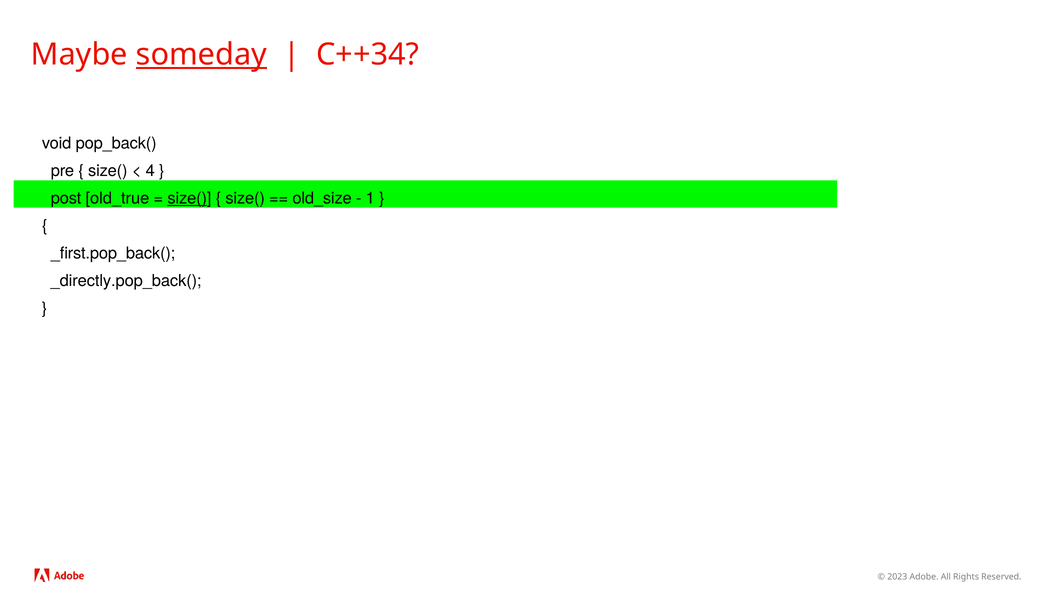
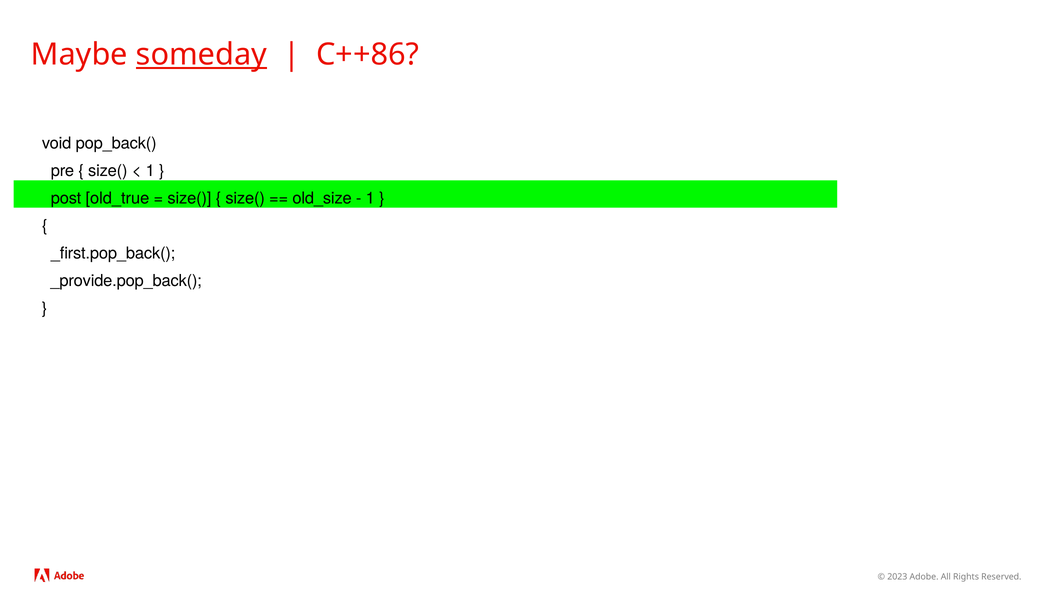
C++34: C++34 -> C++86
4 at (150, 171): 4 -> 1
size( at (187, 198) underline: present -> none
_directly.pop_back(: _directly.pop_back( -> _provide.pop_back(
